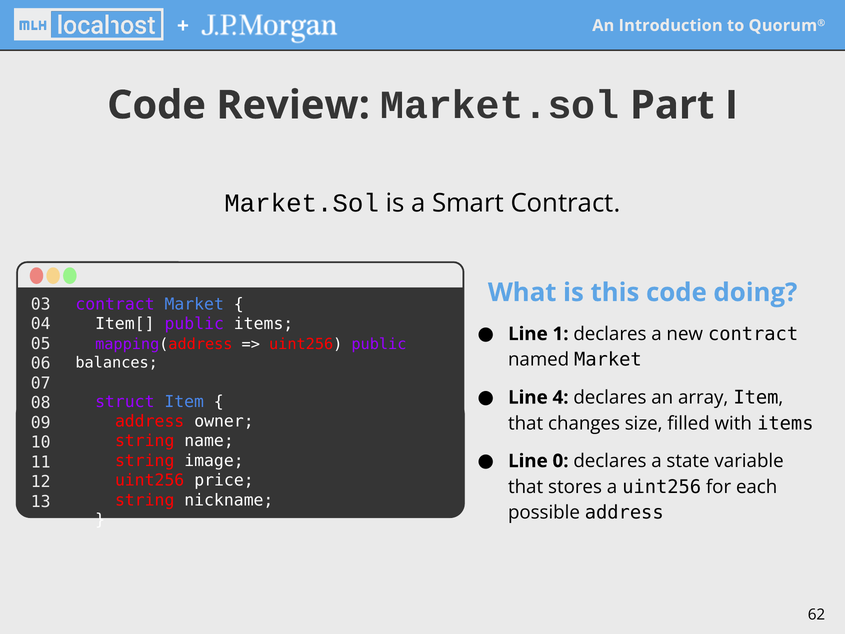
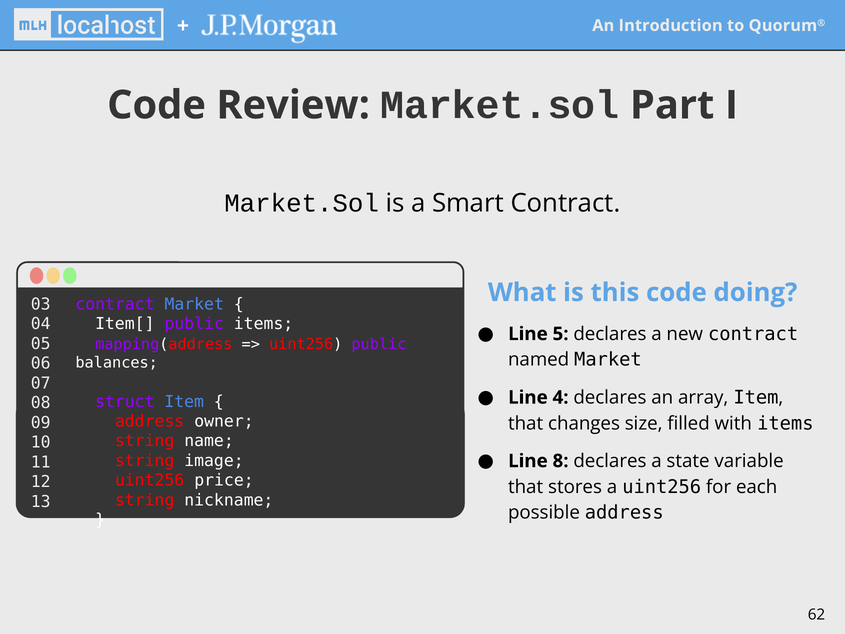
1: 1 -> 5
0: 0 -> 8
